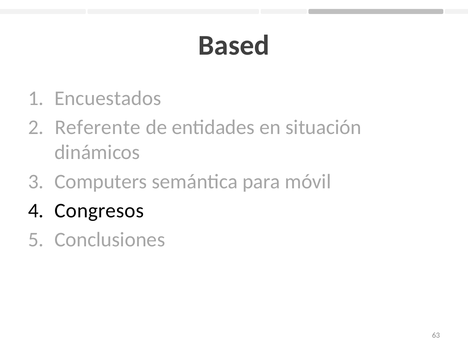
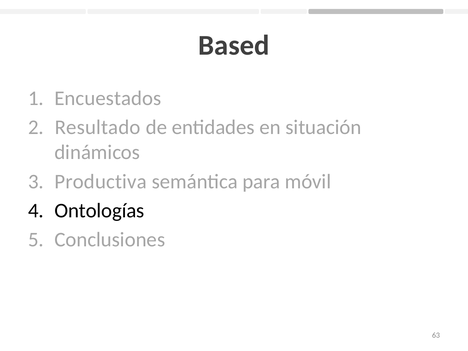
Referente: Referente -> Resultado
Computers: Computers -> Productiva
Congresos: Congresos -> Ontologías
